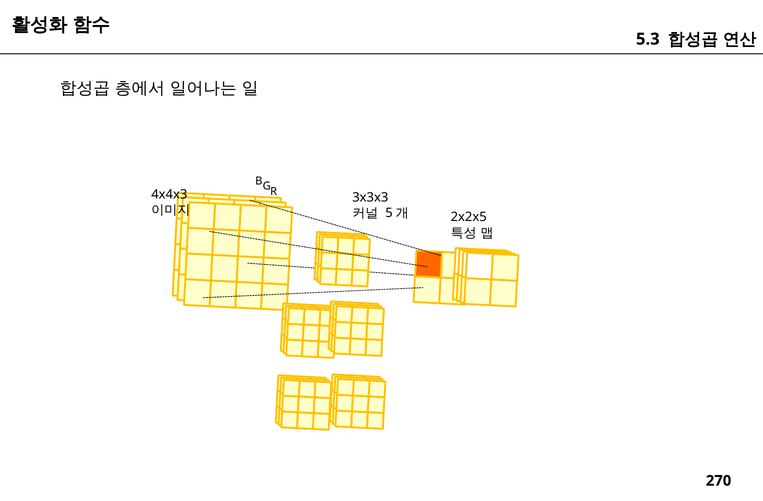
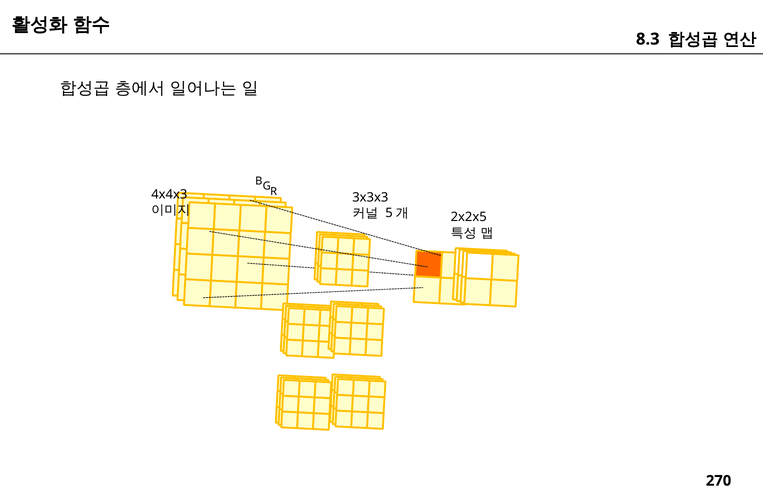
5.3: 5.3 -> 8.3
